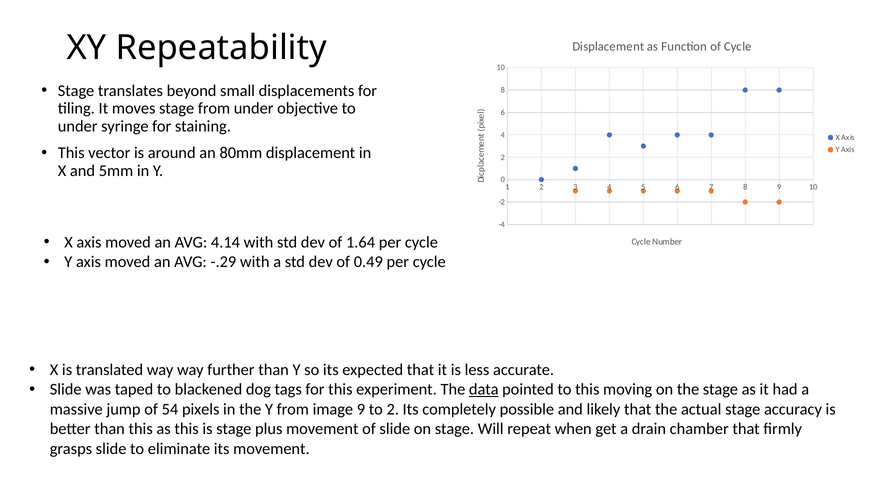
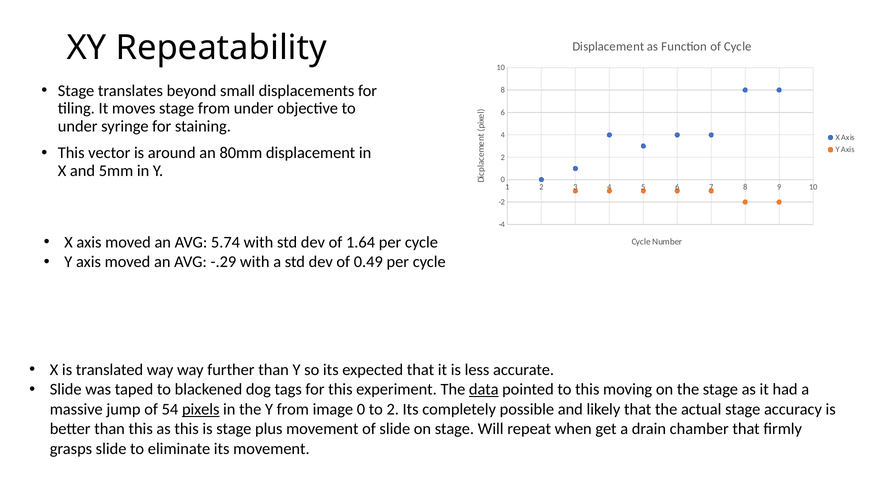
4.14: 4.14 -> 5.74
pixels underline: none -> present
image 9: 9 -> 0
